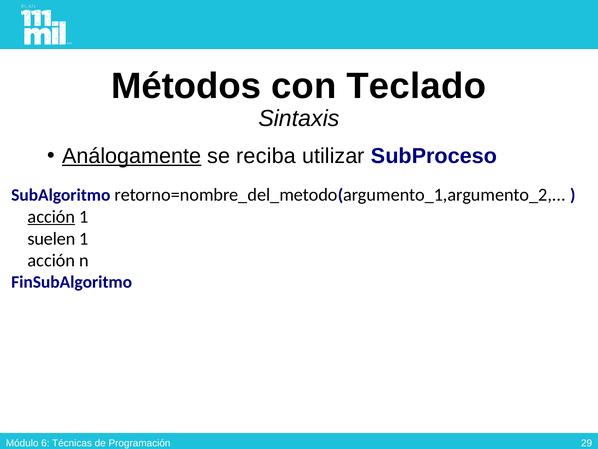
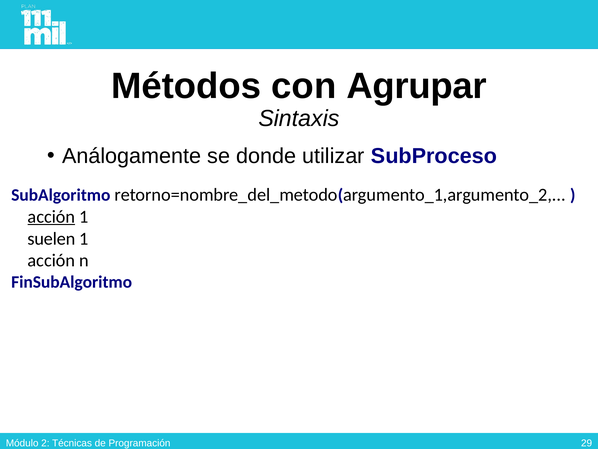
Teclado: Teclado -> Agrupar
Análogamente underline: present -> none
reciba: reciba -> donde
6: 6 -> 2
